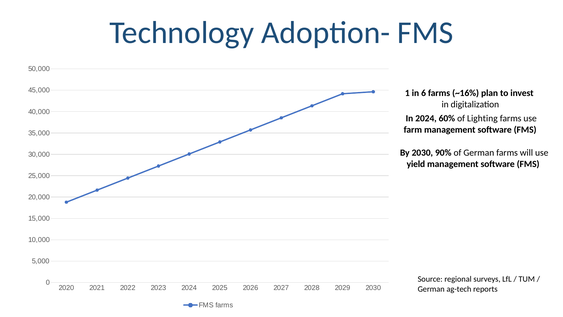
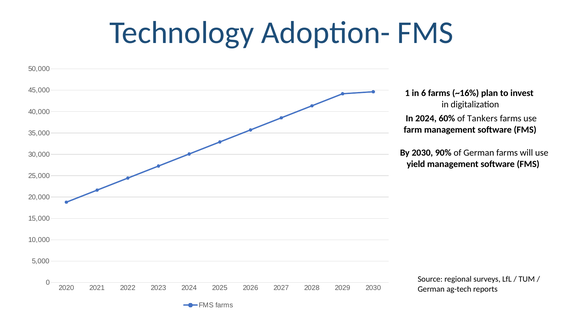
Lighting: Lighting -> Tankers
